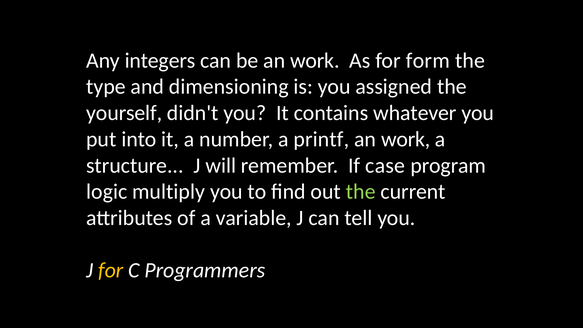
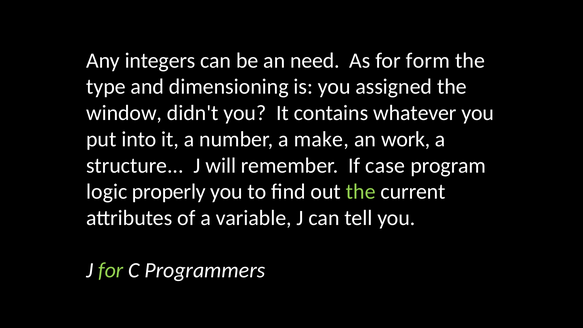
be an work: work -> need
yourself: yourself -> window
printf: printf -> make
multiply: multiply -> properly
for at (111, 270) colour: yellow -> light green
